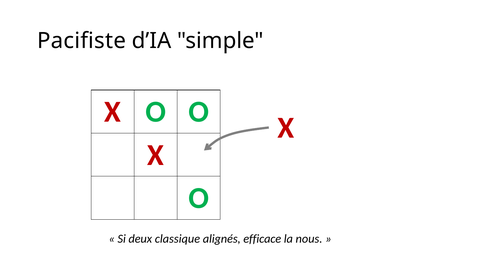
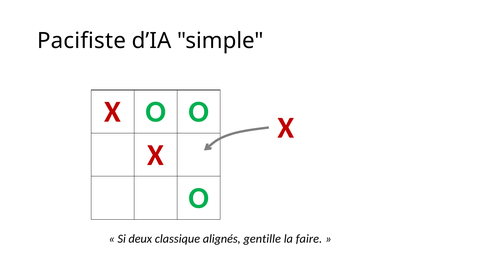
efficace: efficace -> gentille
nous: nous -> faire
